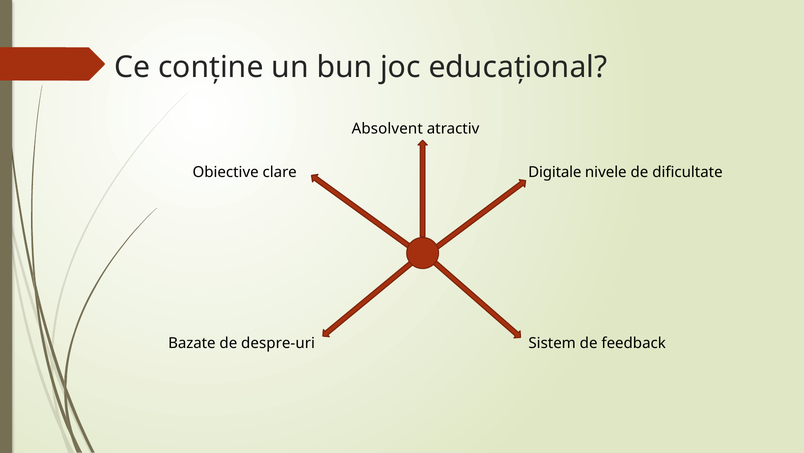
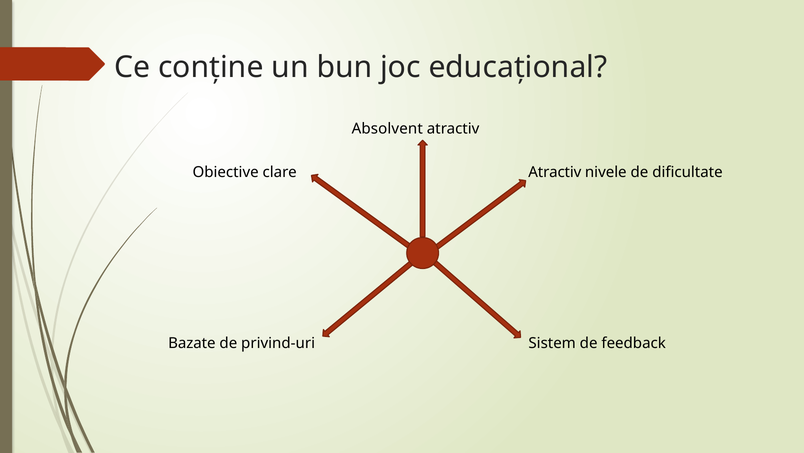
Digitale at (555, 172): Digitale -> Atractiv
despre-uri: despre-uri -> privind-uri
